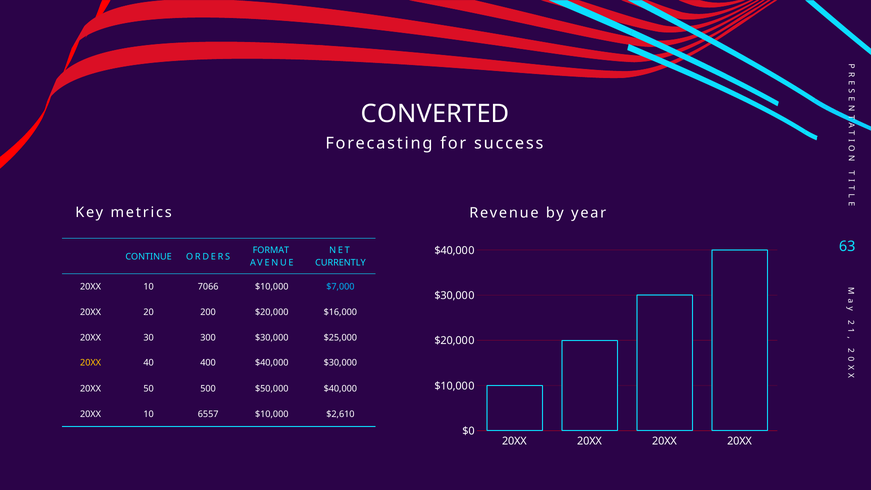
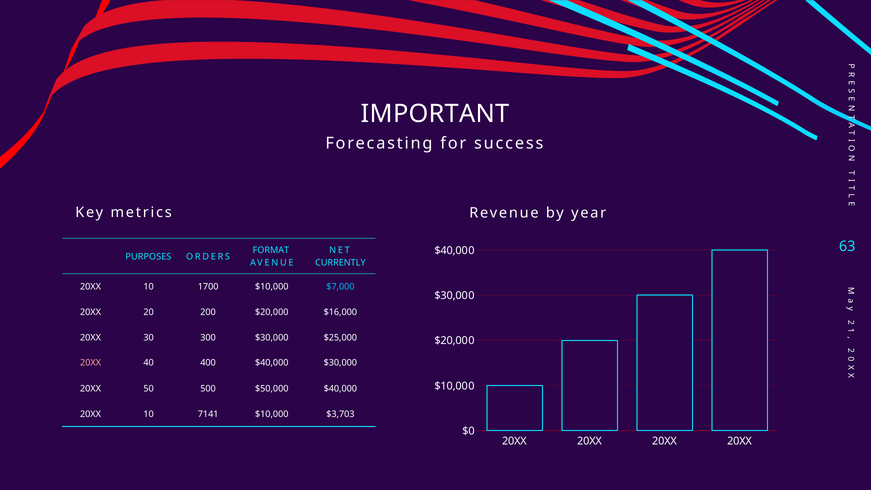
CONVERTED: CONVERTED -> IMPORTANT
CONTINUE: CONTINUE -> PURPOSES
7066: 7066 -> 1700
20XX at (91, 363) colour: yellow -> pink
6557: 6557 -> 7141
$2,610: $2,610 -> $3,703
